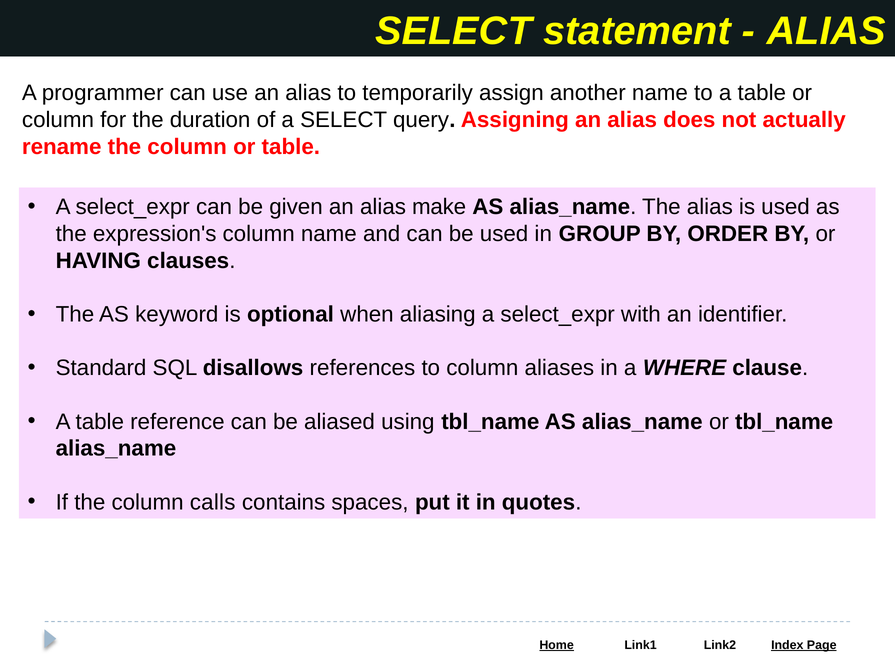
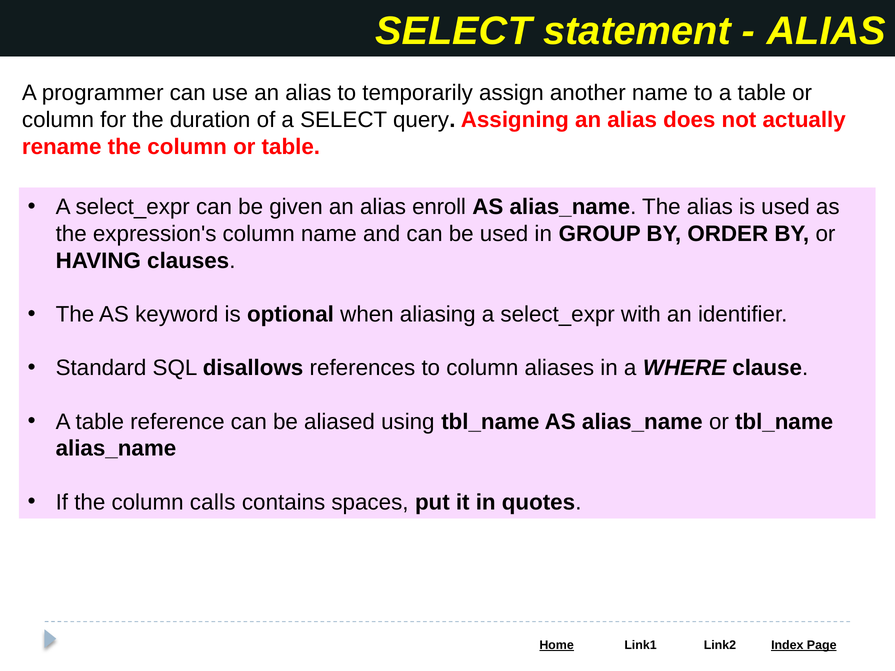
make: make -> enroll
